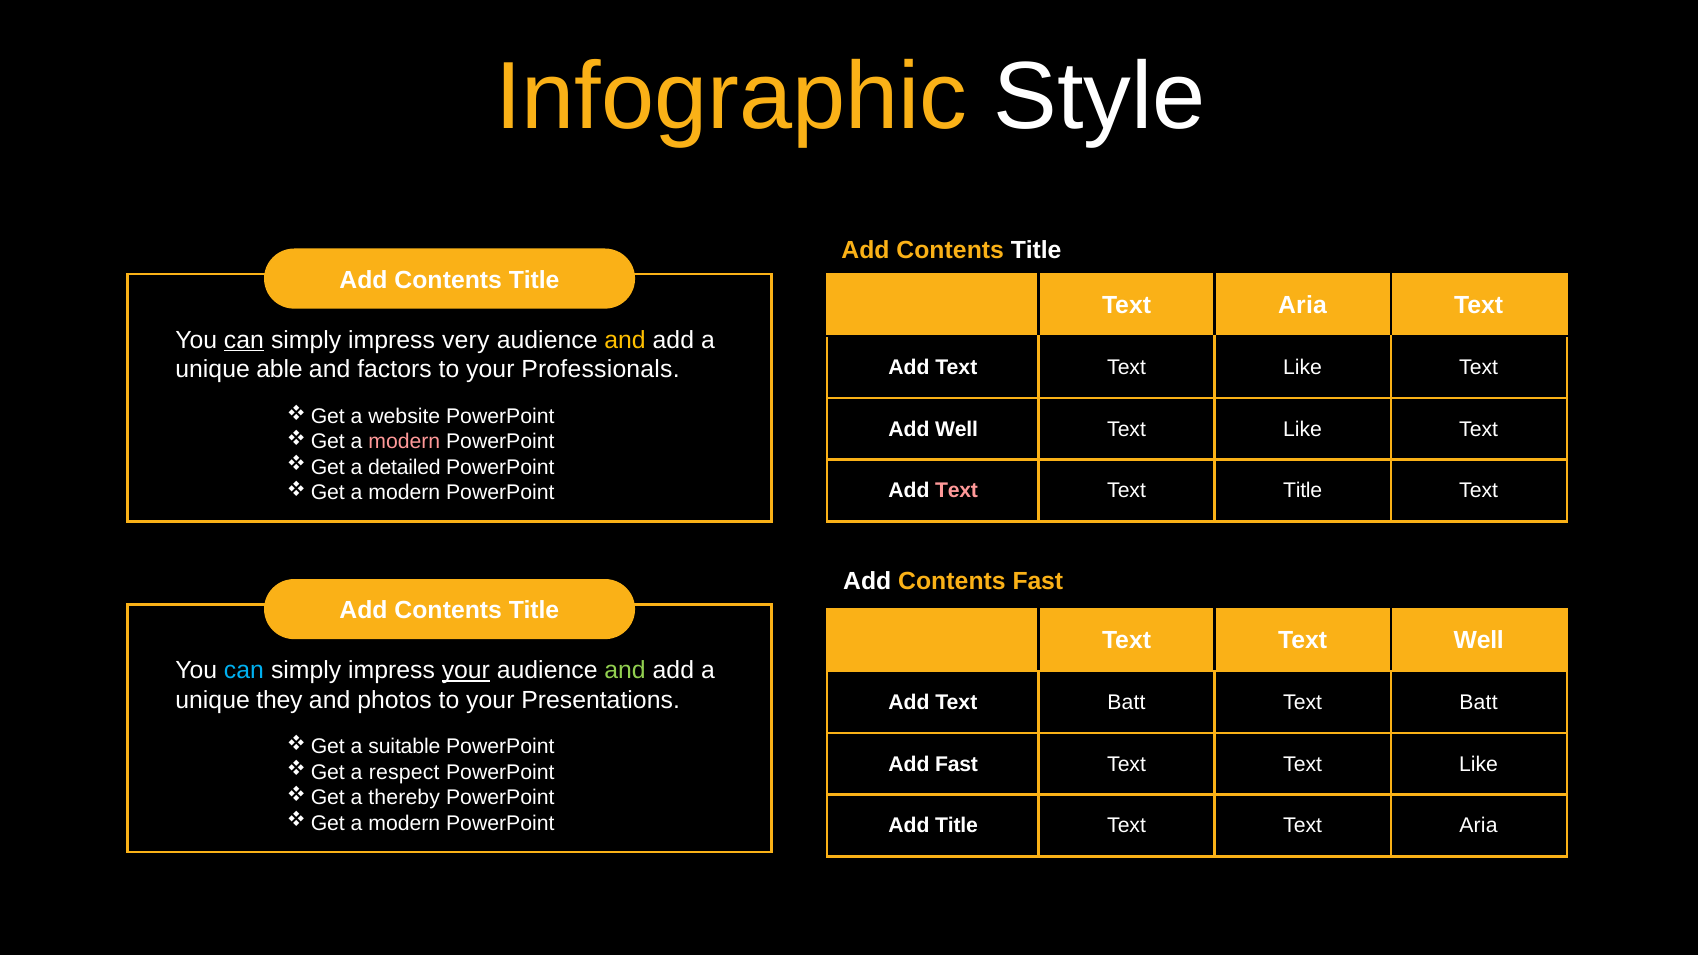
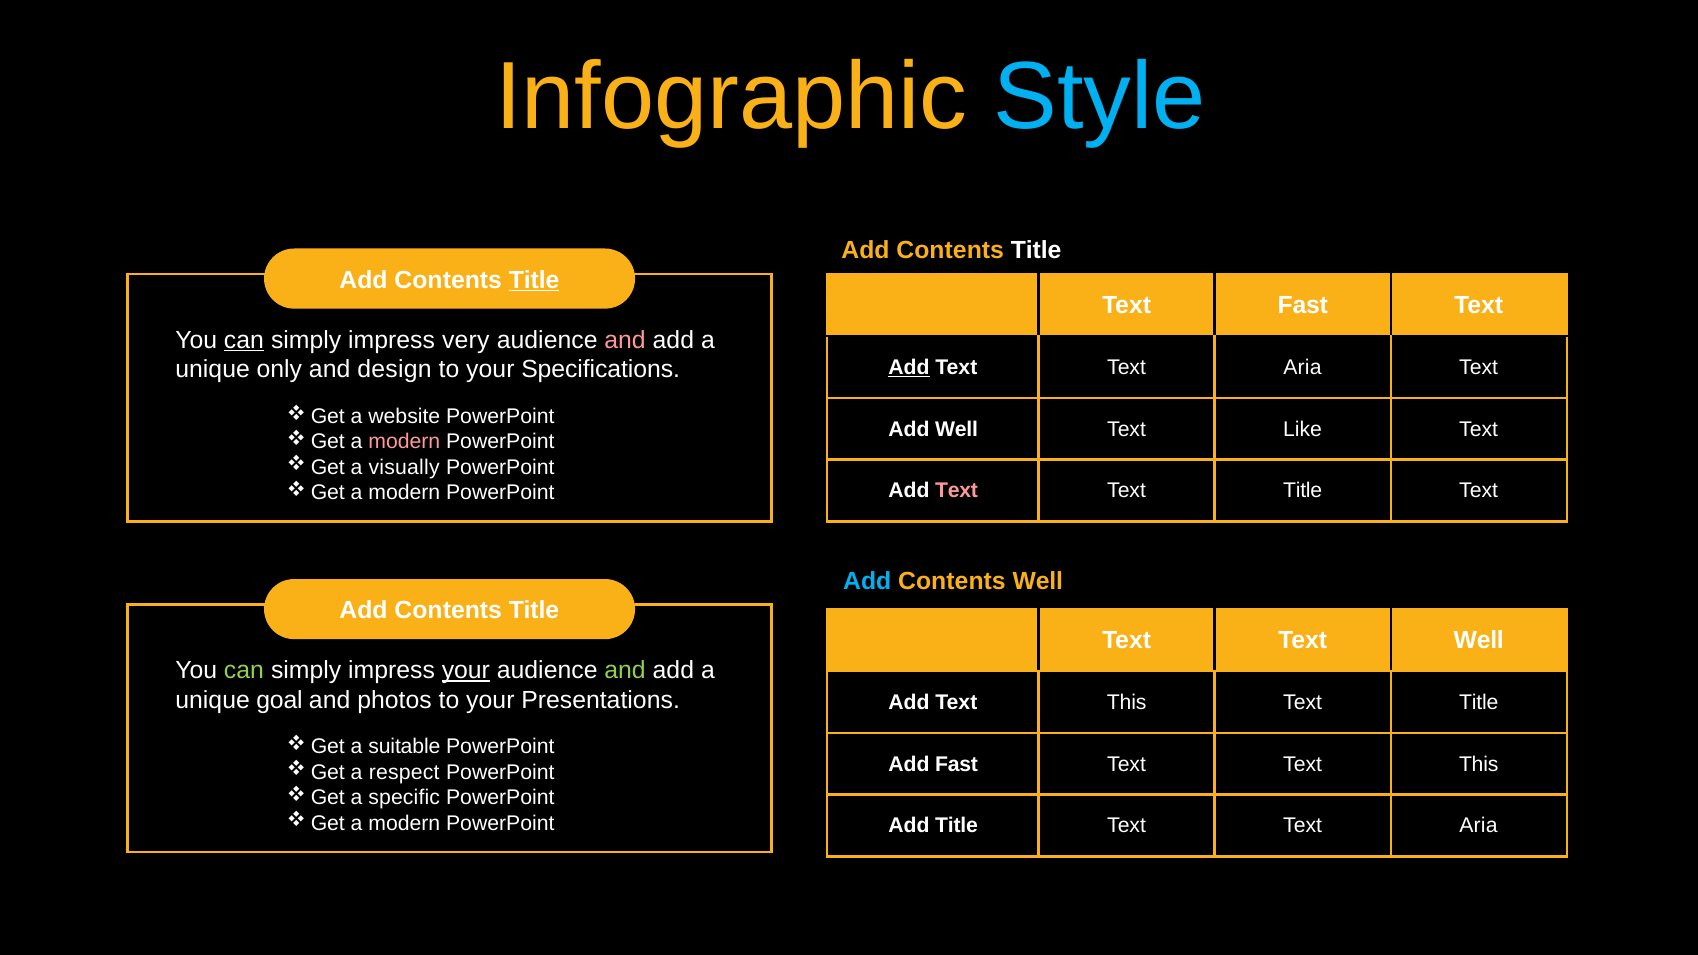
Style colour: white -> light blue
Title at (534, 280) underline: none -> present
Aria at (1303, 306): Aria -> Fast
and at (625, 340) colour: yellow -> pink
Add at (909, 367) underline: none -> present
Like at (1303, 367): Like -> Aria
able: able -> only
factors: factors -> design
Professionals: Professionals -> Specifications
detailed: detailed -> visually
Add at (867, 581) colour: white -> light blue
Contents Fast: Fast -> Well
can at (244, 670) colour: light blue -> light green
they: they -> goal
Add Text Batt: Batt -> This
Batt at (1479, 702): Batt -> Title
Like at (1479, 764): Like -> This
thereby: thereby -> specific
